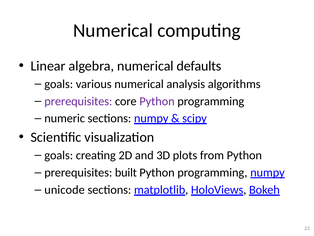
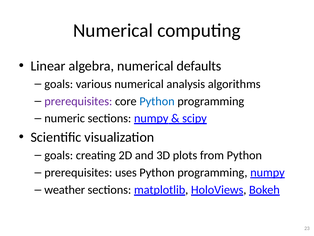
Python at (157, 101) colour: purple -> blue
built: built -> uses
unicode: unicode -> weather
